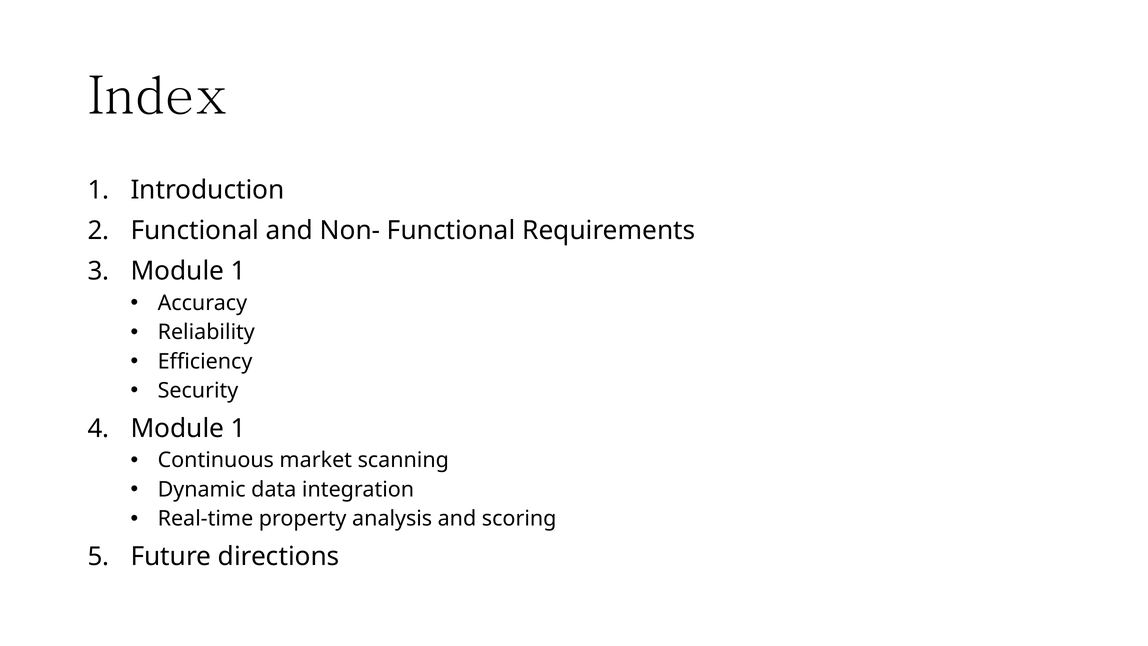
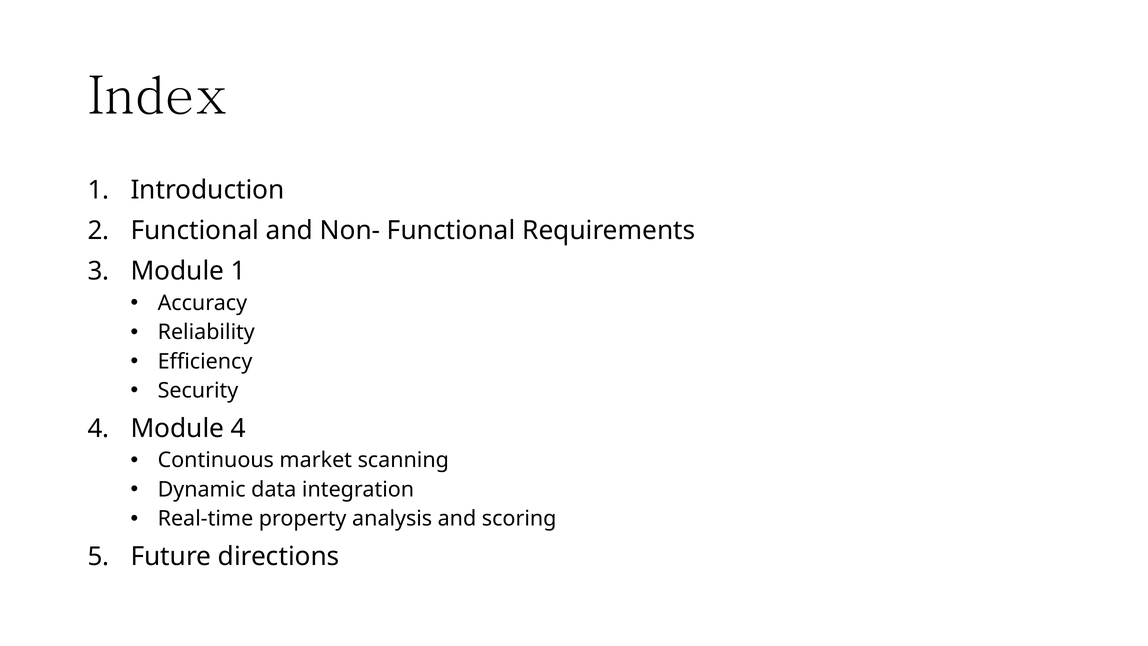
1 at (238, 428): 1 -> 4
